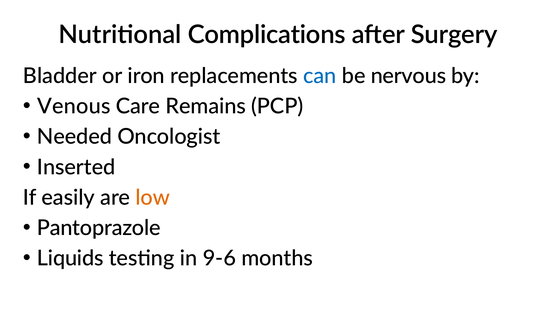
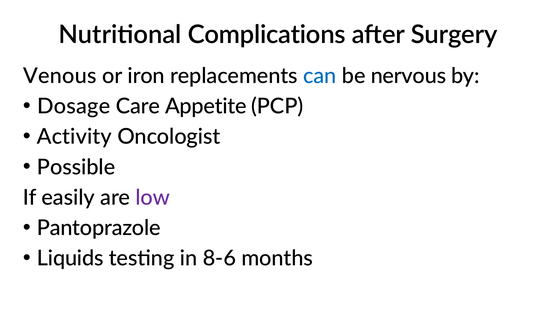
Bladder: Bladder -> Venous
Venous: Venous -> Dosage
Remains: Remains -> Appetite
Needed: Needed -> Activity
Inserted: Inserted -> Possible
low colour: orange -> purple
9-6: 9-6 -> 8-6
